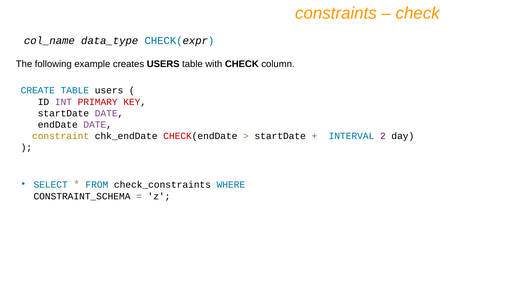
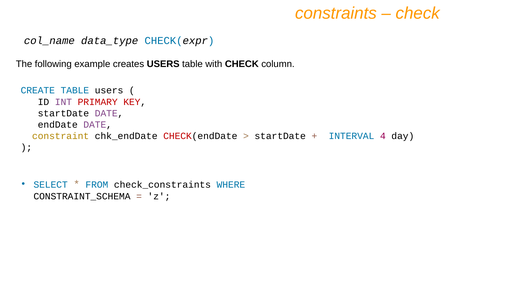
2: 2 -> 4
